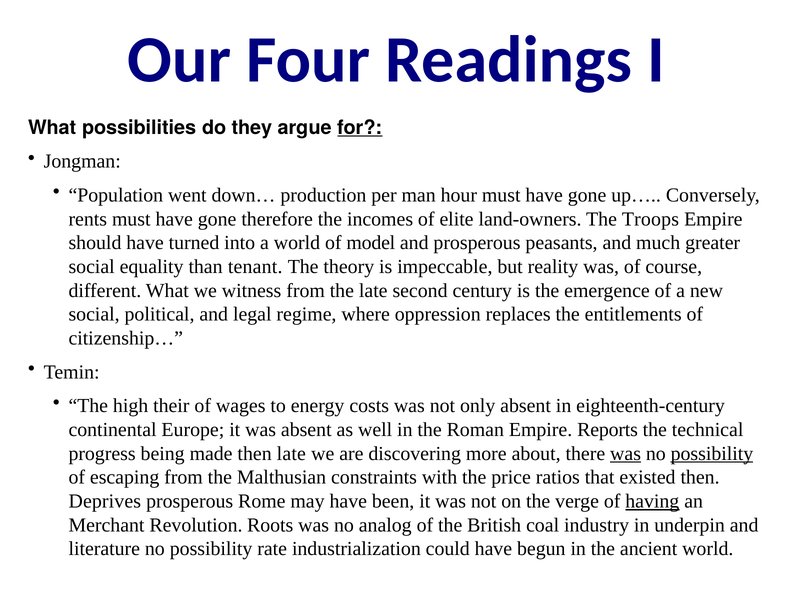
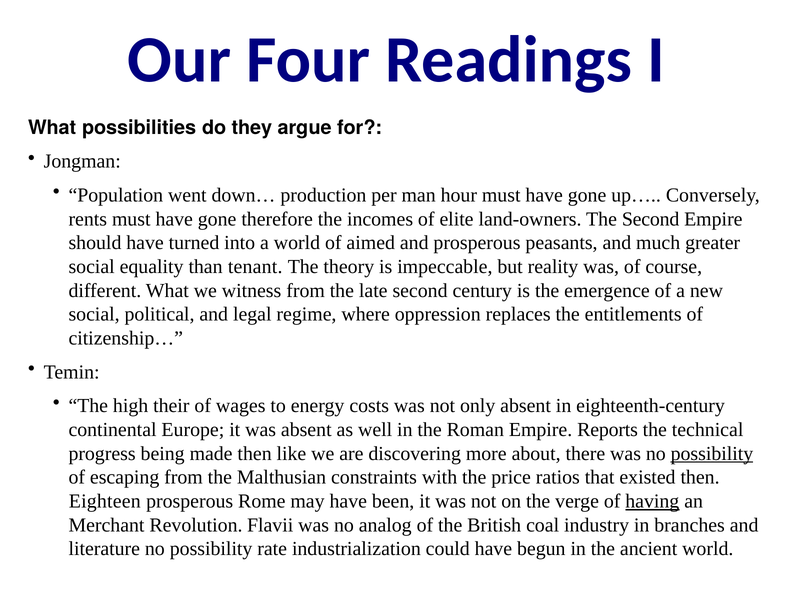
for underline: present -> none
The Troops: Troops -> Second
model: model -> aimed
then late: late -> like
was at (626, 453) underline: present -> none
Deprives: Deprives -> Eighteen
Roots: Roots -> Flavii
underpin: underpin -> branches
